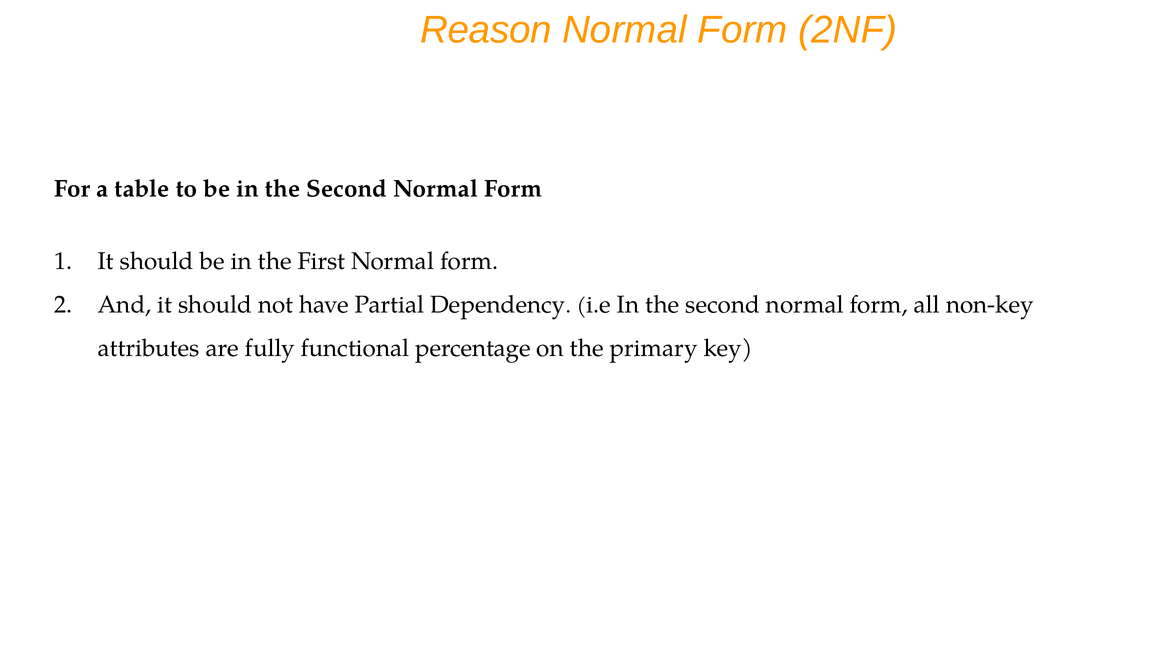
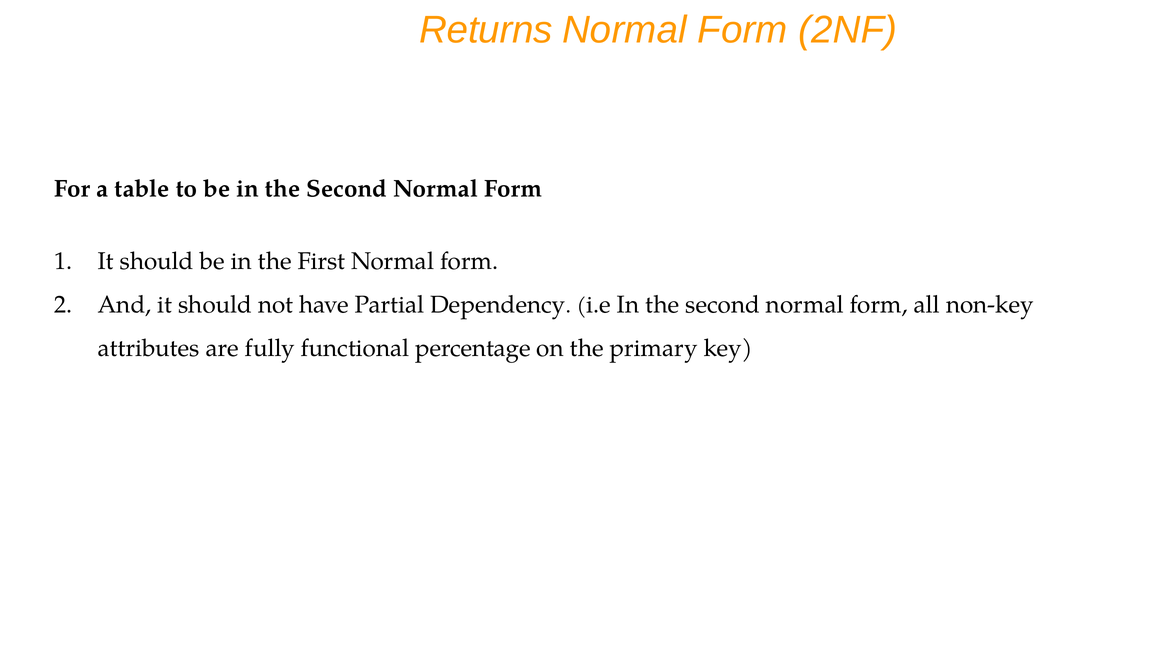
Reason: Reason -> Returns
